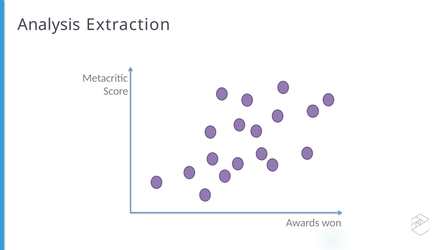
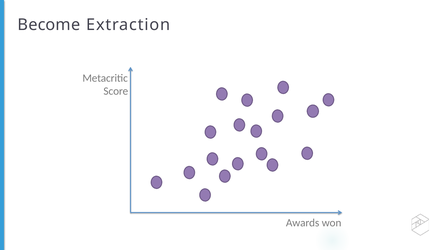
Analysis: Analysis -> Become
